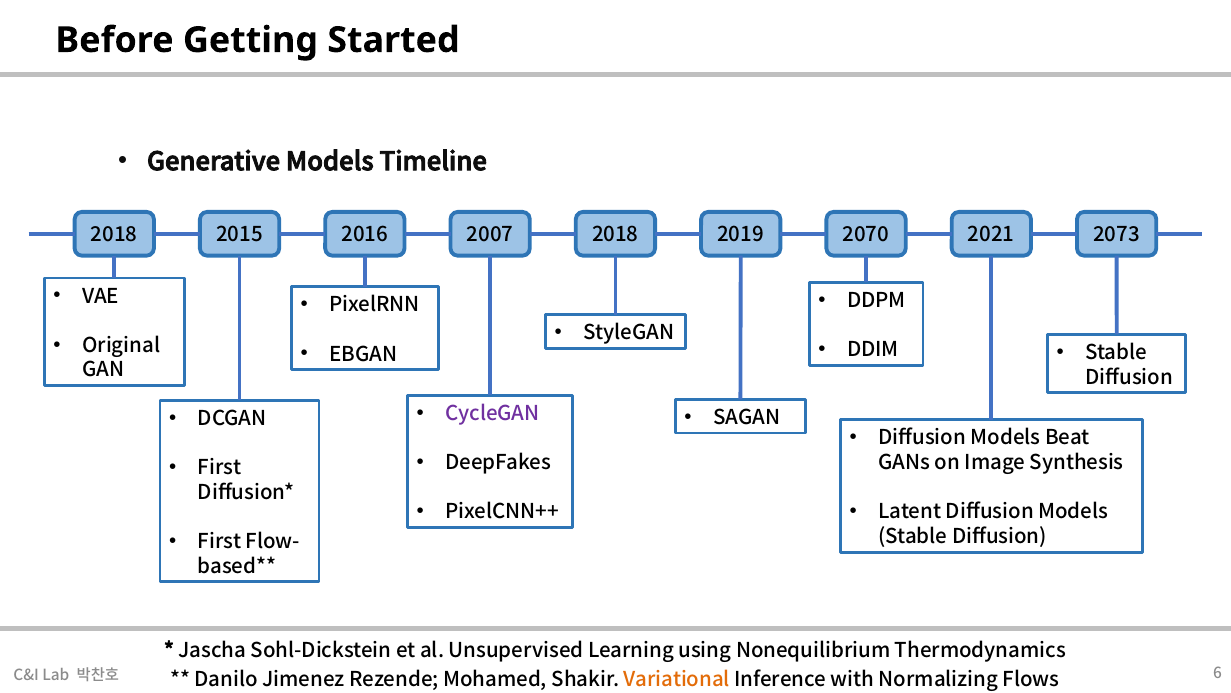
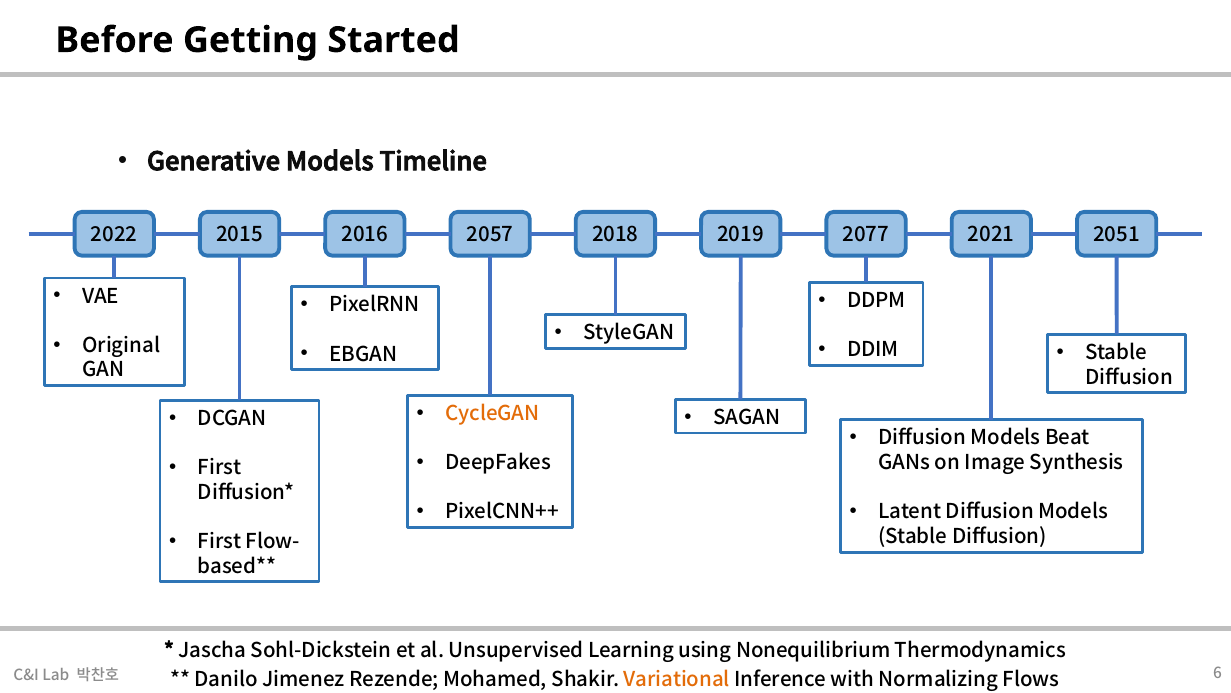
2018 at (114, 235): 2018 -> 2022
2007: 2007 -> 2057
2070: 2070 -> 2077
2073: 2073 -> 2051
CycleGAN colour: purple -> orange
